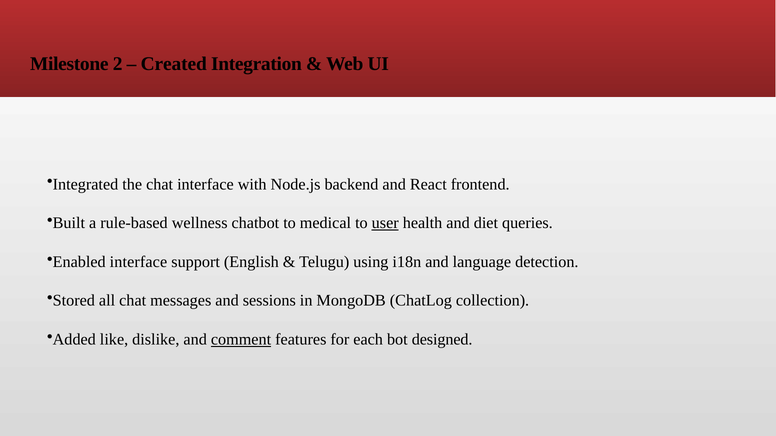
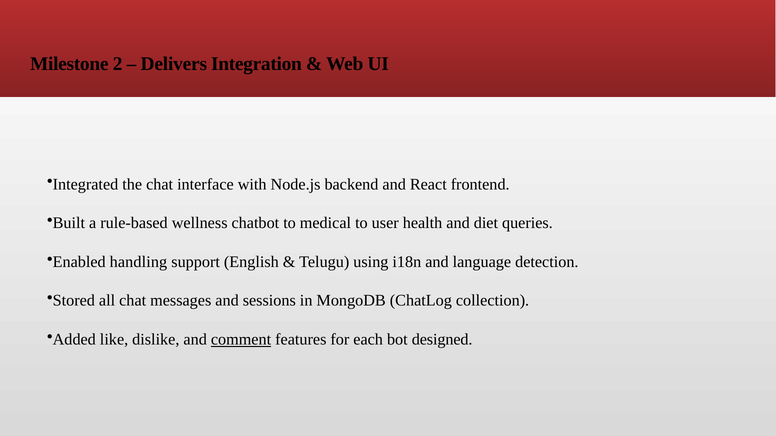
Created: Created -> Delivers
user underline: present -> none
Enabled interface: interface -> handling
